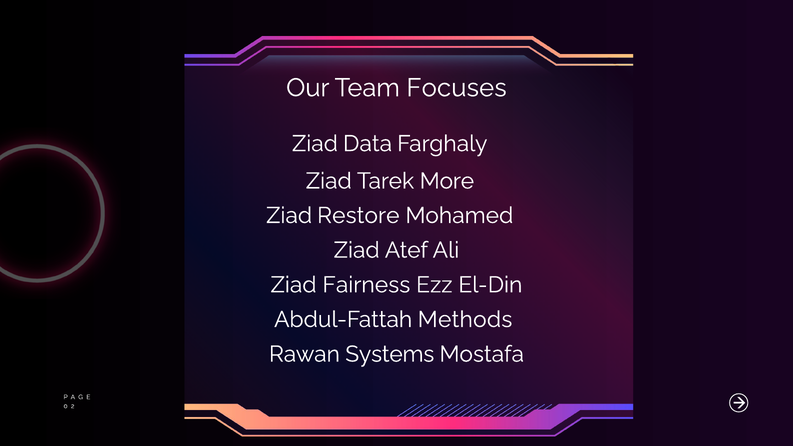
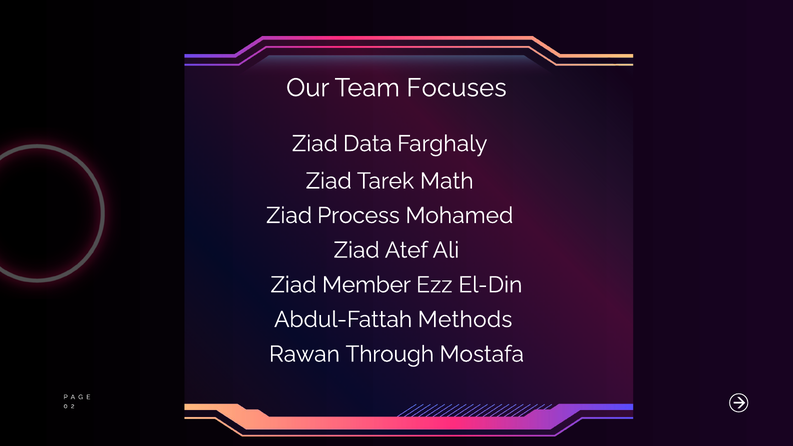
More: More -> Math
Restore: Restore -> Process
Fairness: Fairness -> Member
Systems: Systems -> Through
